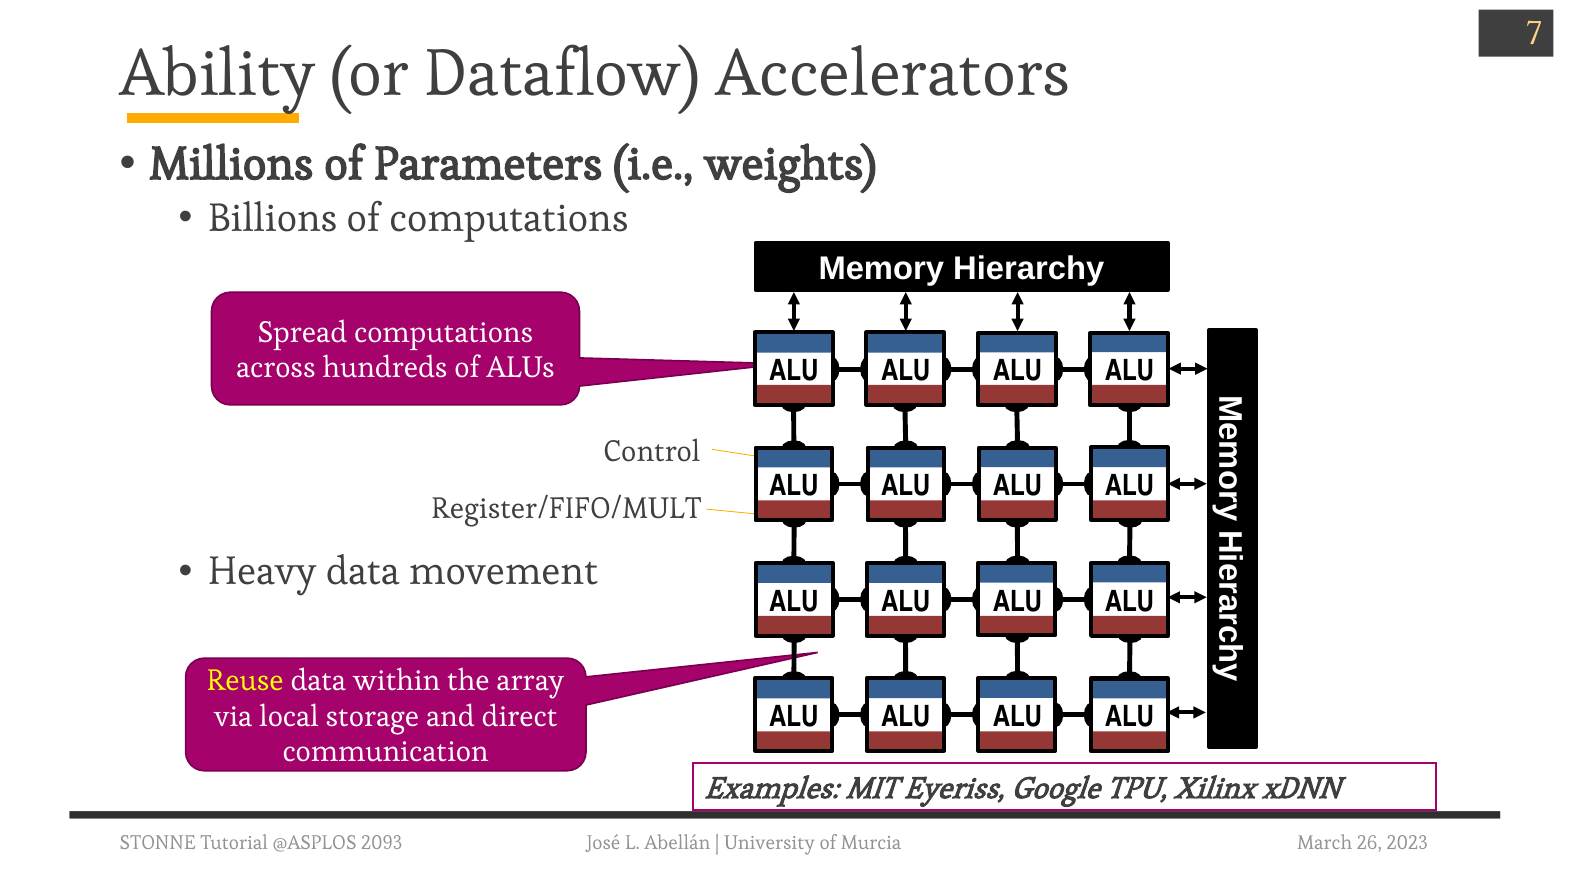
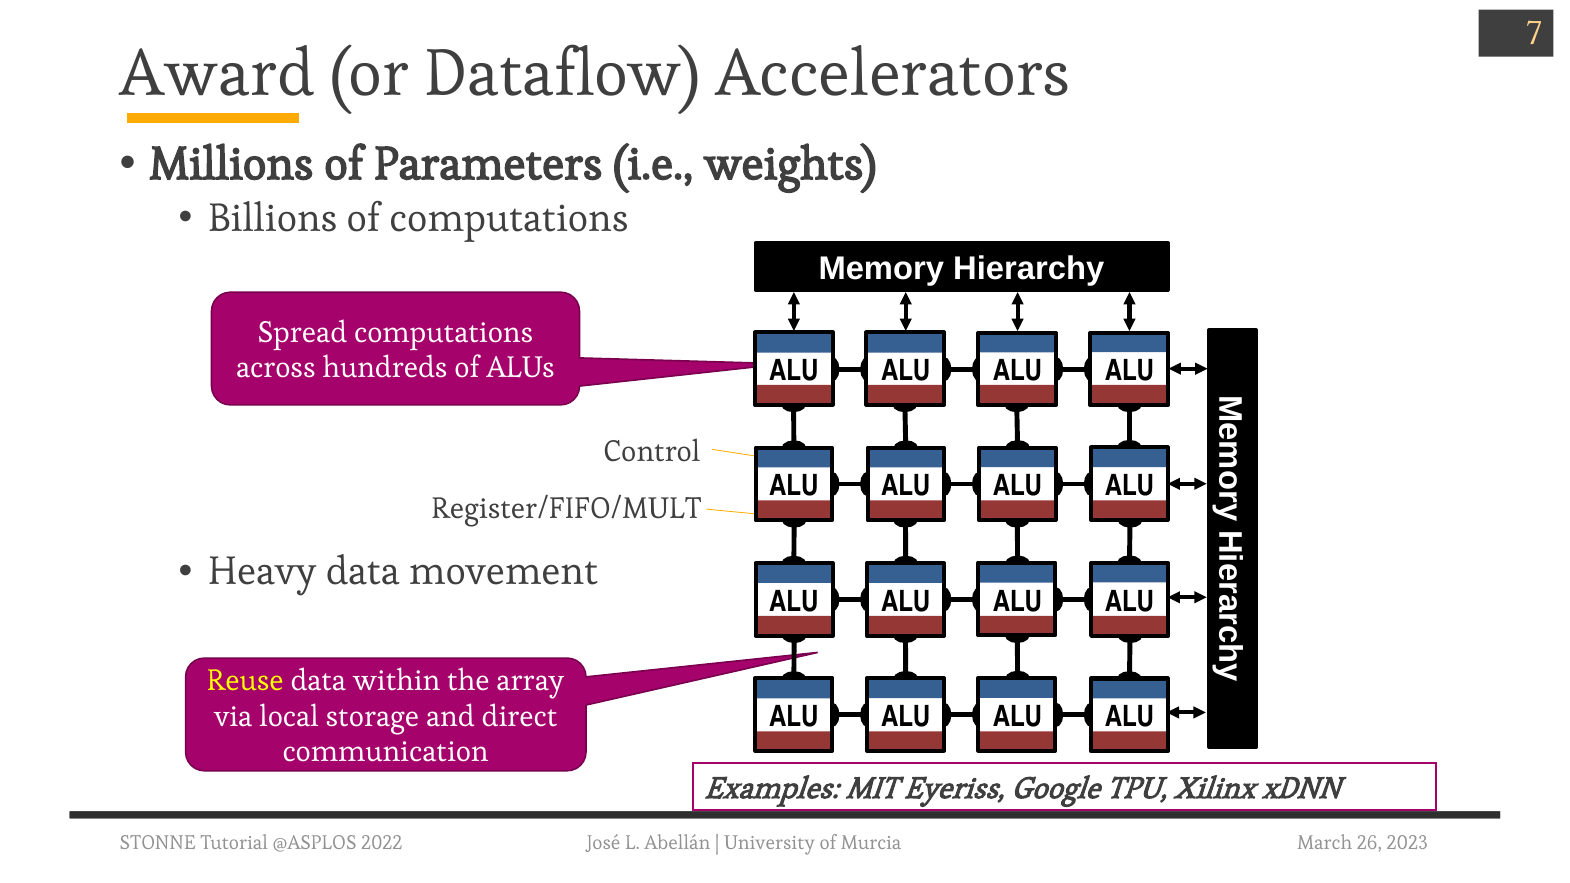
Ability: Ability -> Award
2093: 2093 -> 2022
